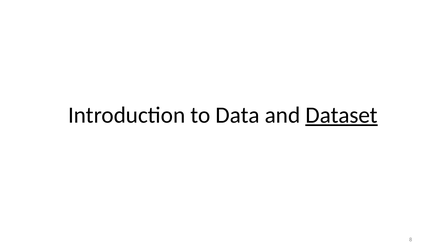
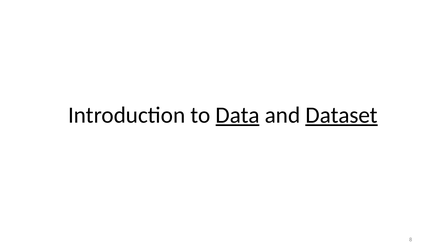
Data underline: none -> present
